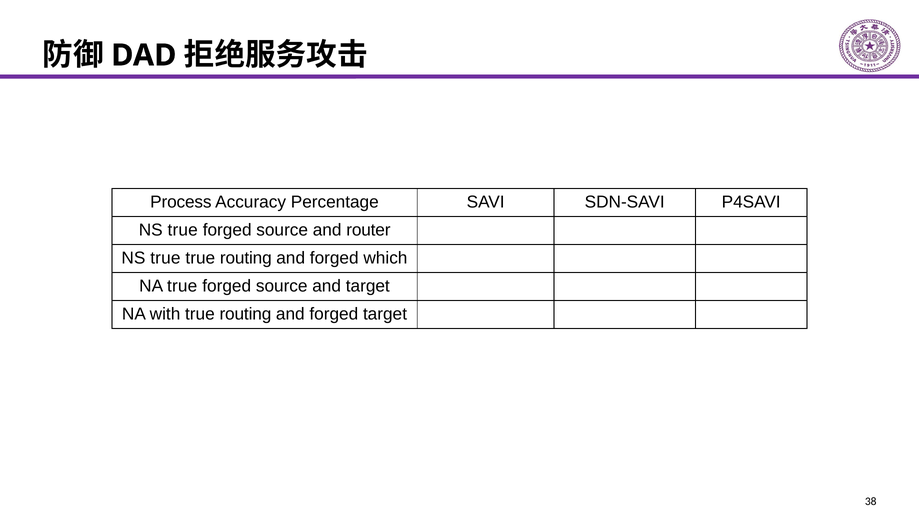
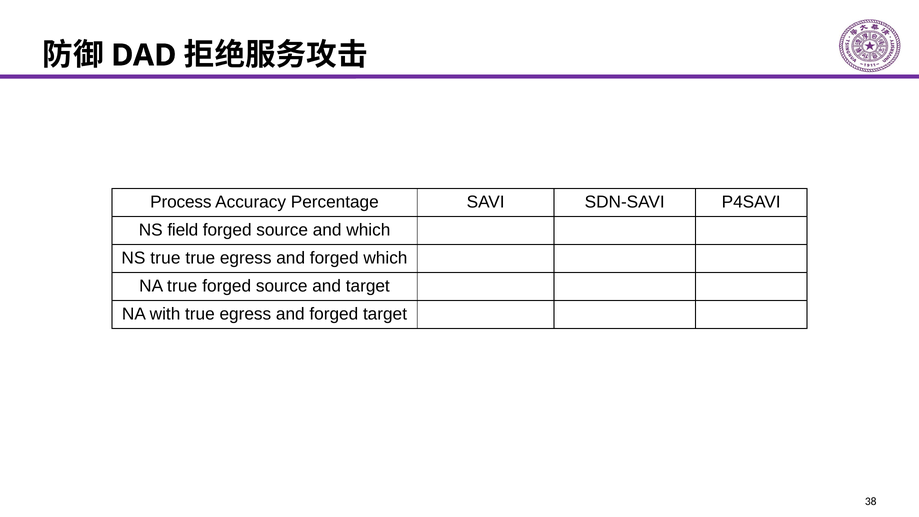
true at (183, 230): true -> field
and router: router -> which
routing at (246, 258): routing -> egress
with true routing: routing -> egress
